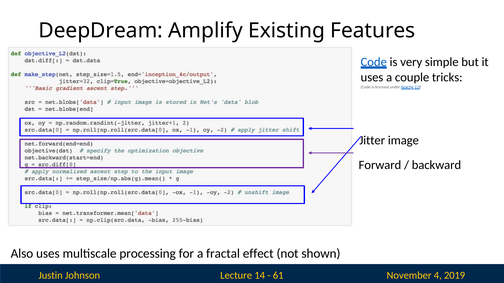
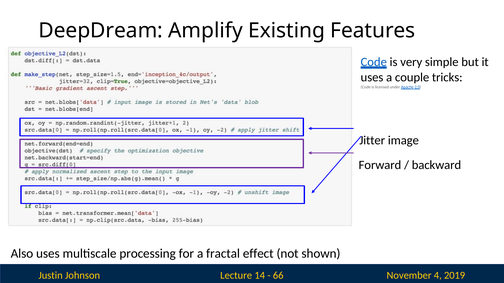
61: 61 -> 66
